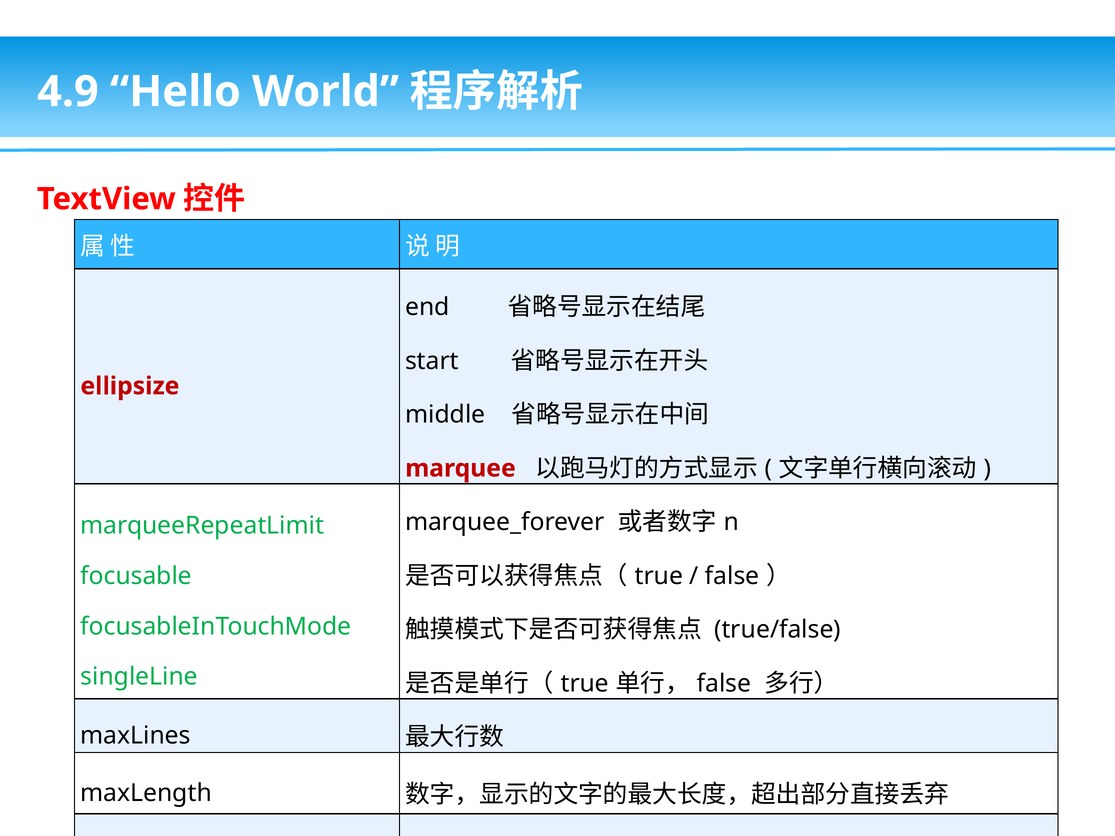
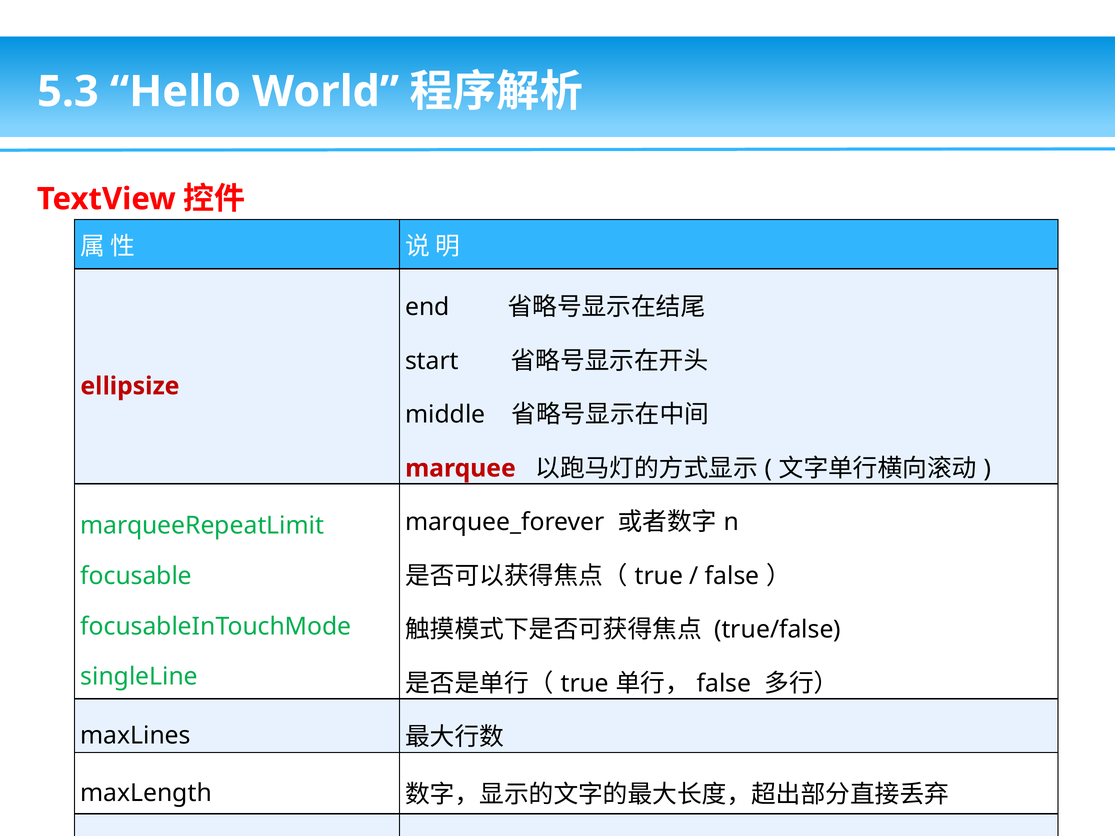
4.9: 4.9 -> 5.3
